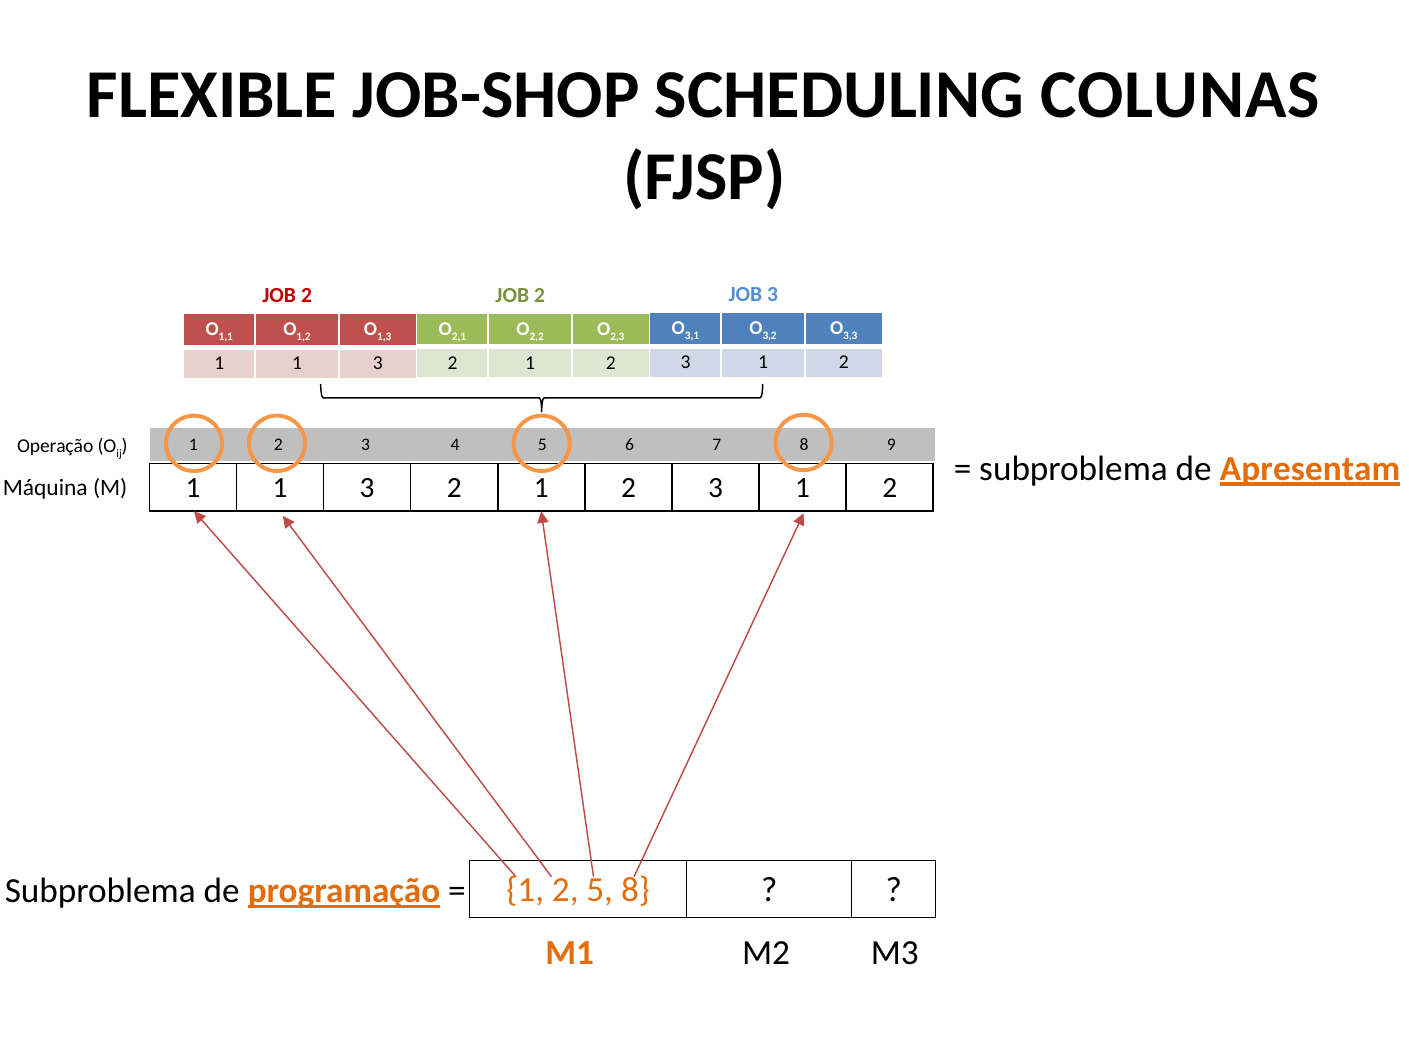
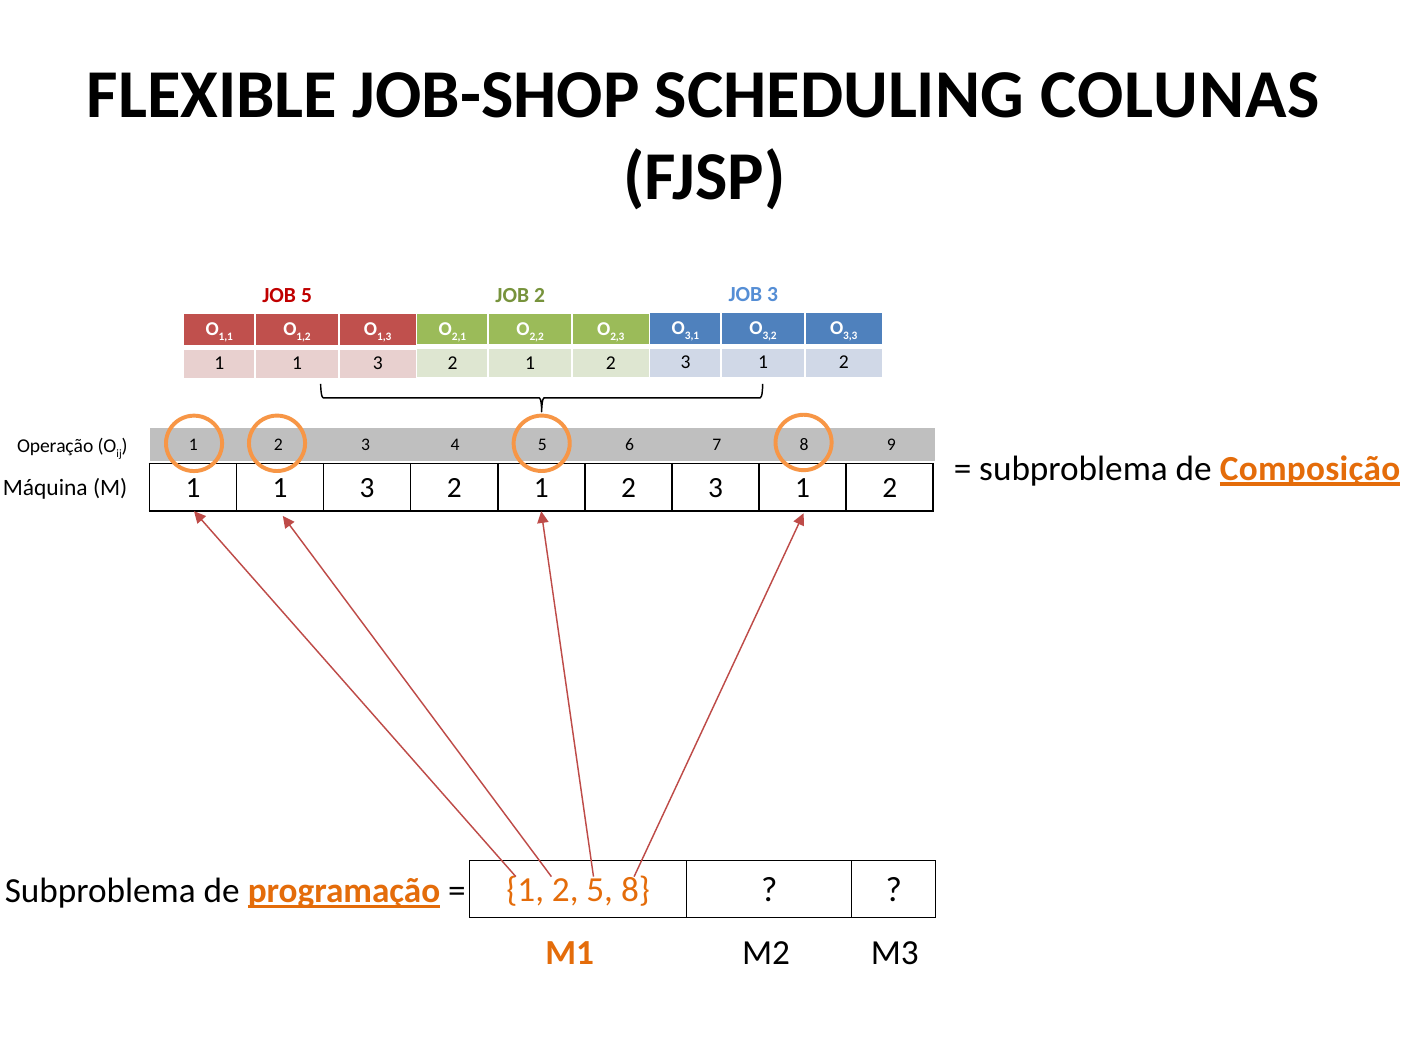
2 at (306, 295): 2 -> 5
Apresentam: Apresentam -> Composição
